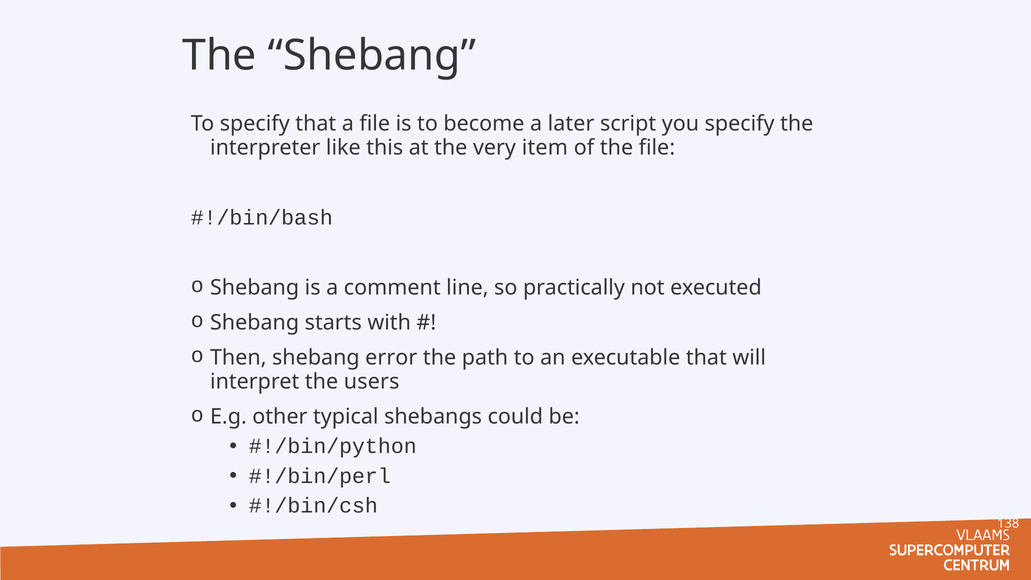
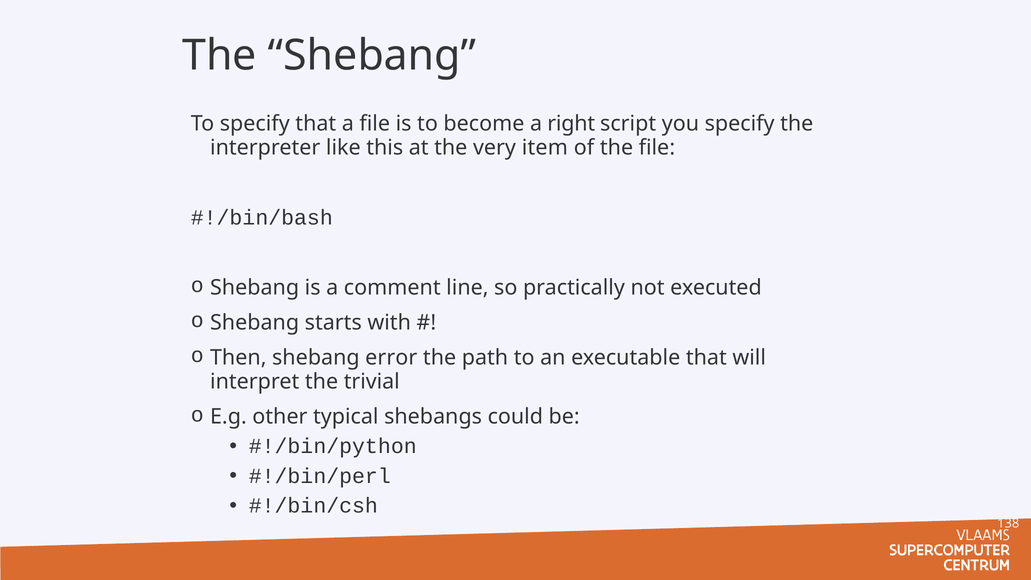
later: later -> right
users: users -> trivial
